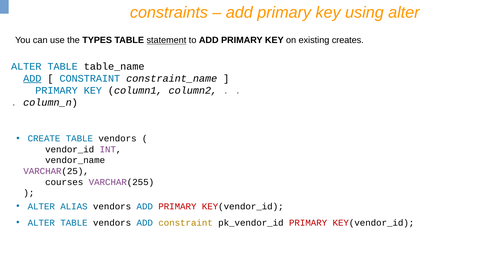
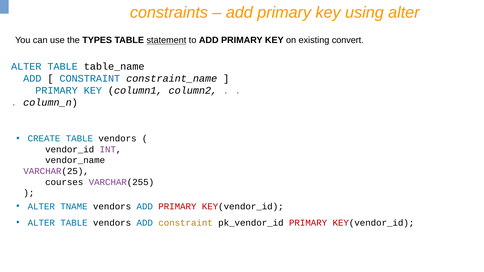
creates: creates -> convert
ADD at (32, 79) underline: present -> none
ALIAS: ALIAS -> TNAME
